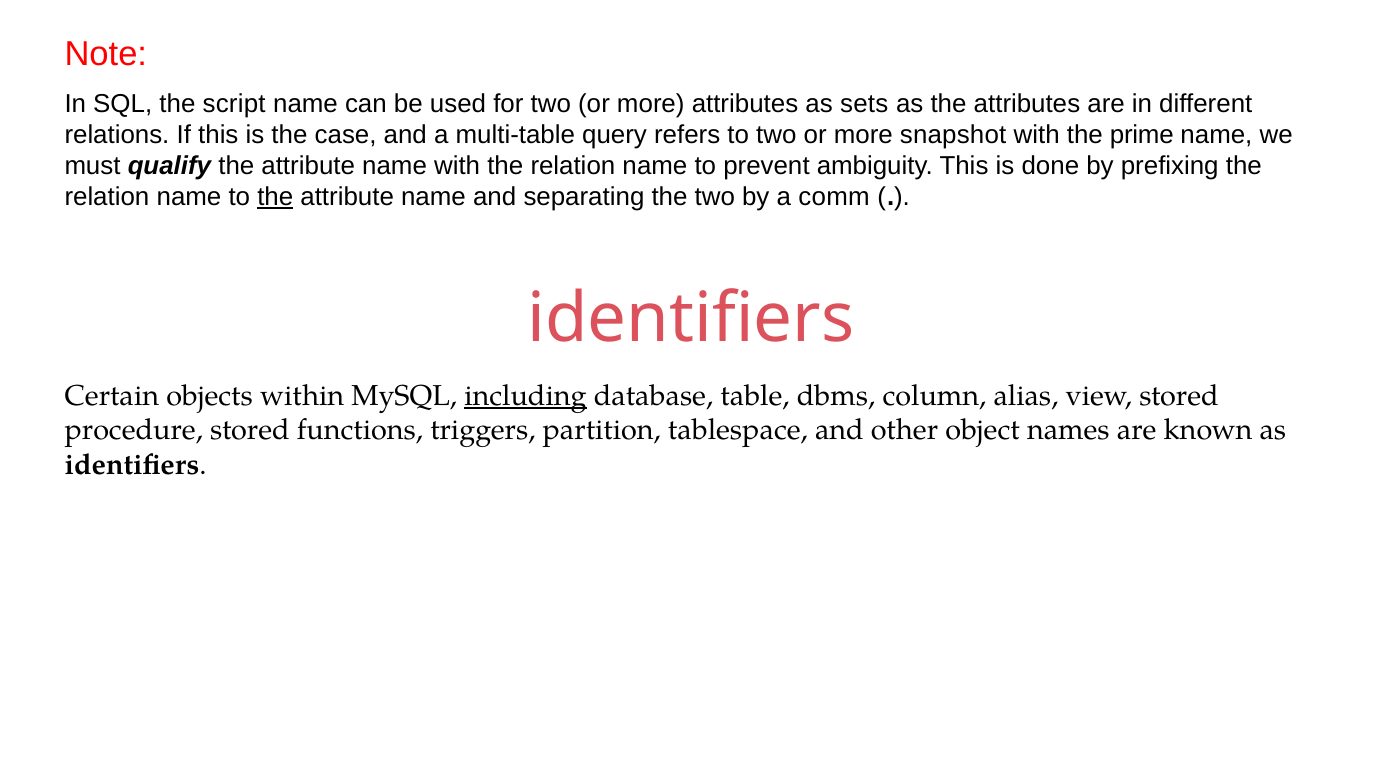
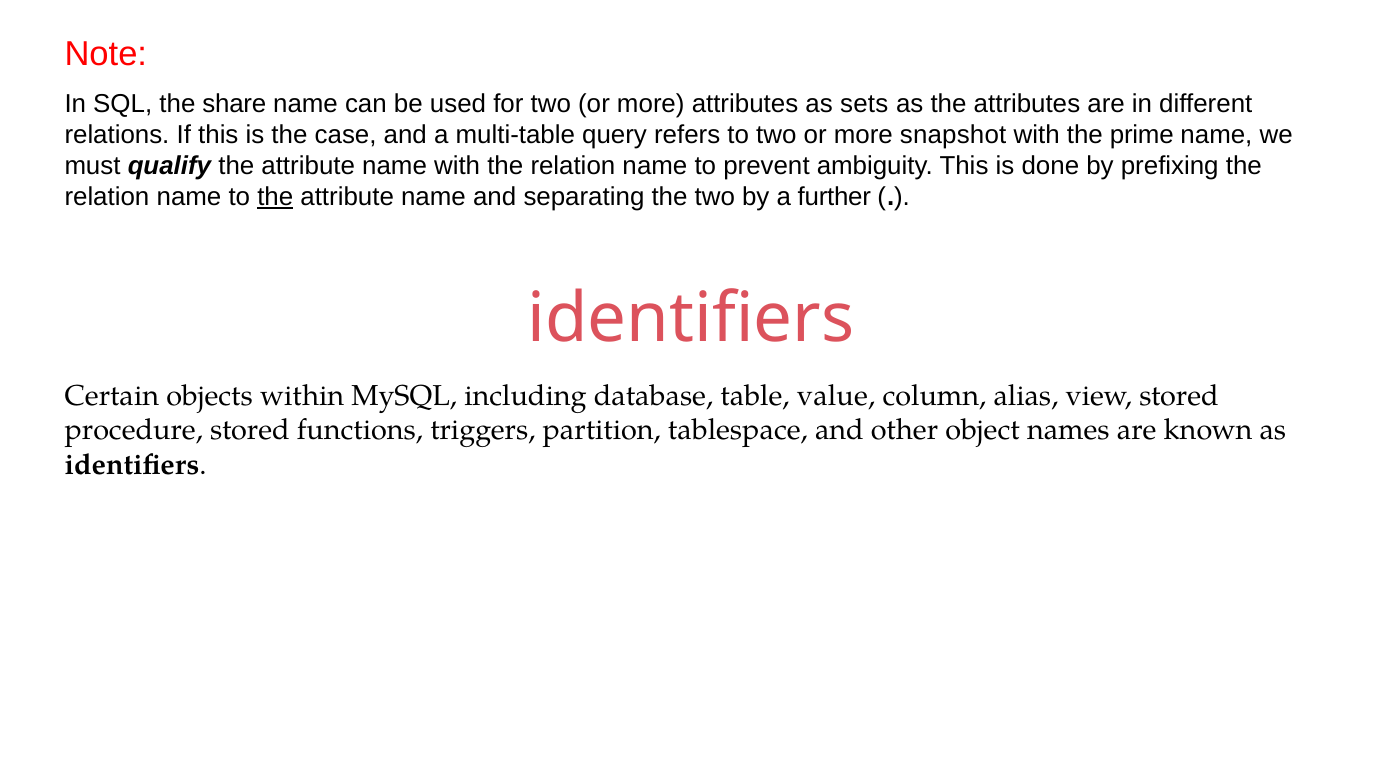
script: script -> share
comm: comm -> further
including underline: present -> none
dbms: dbms -> value
